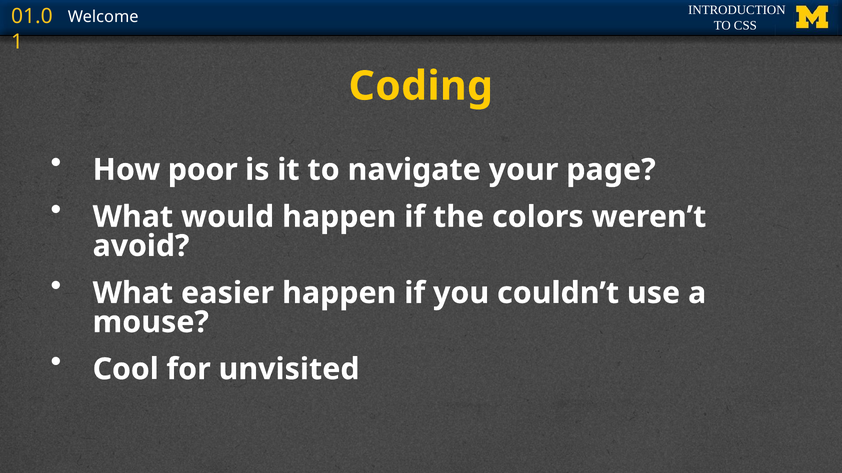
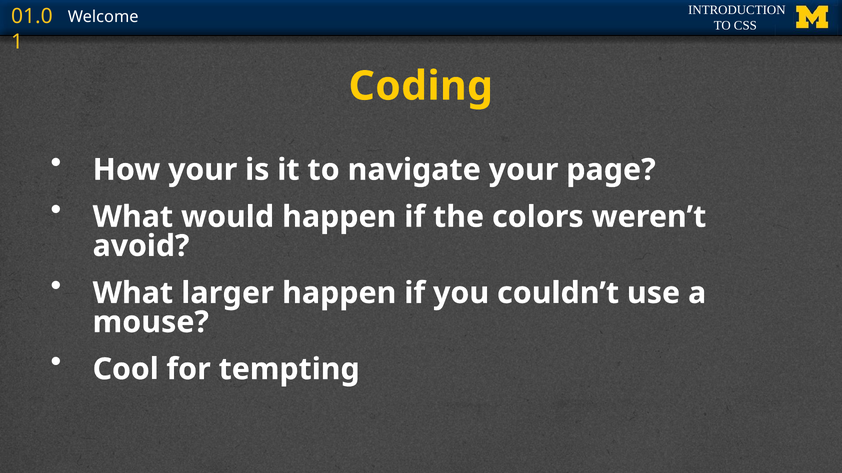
How poor: poor -> your
easier: easier -> larger
unvisited: unvisited -> tempting
